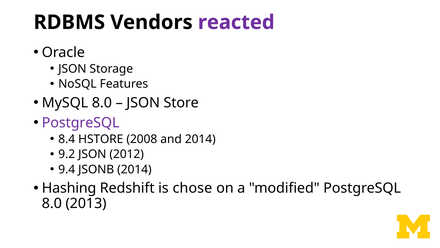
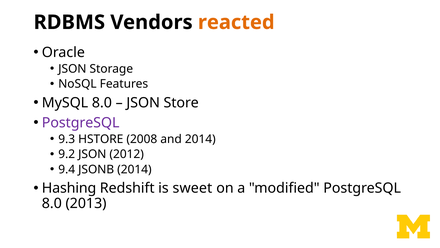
reacted colour: purple -> orange
8.4: 8.4 -> 9.3
chose: chose -> sweet
